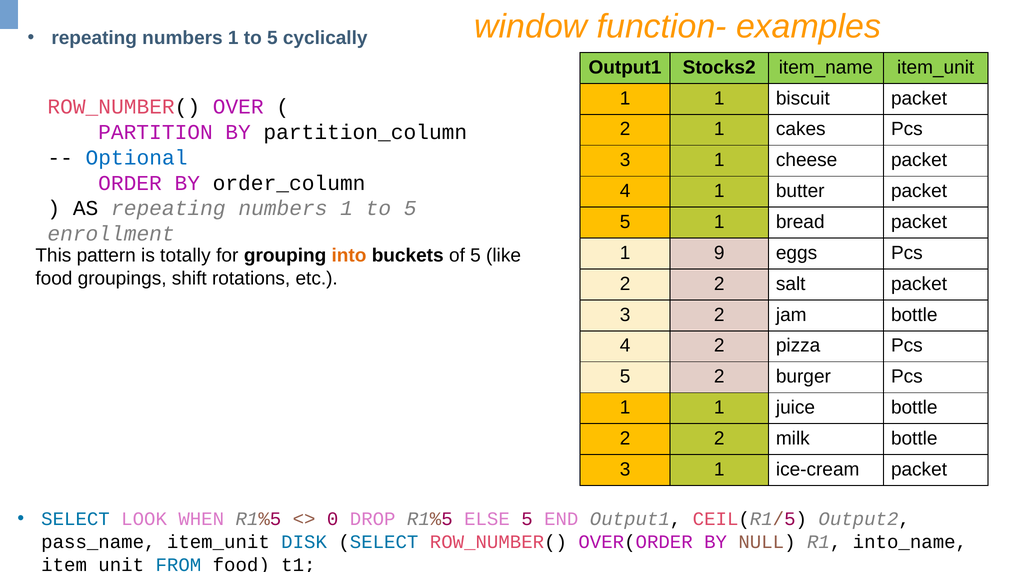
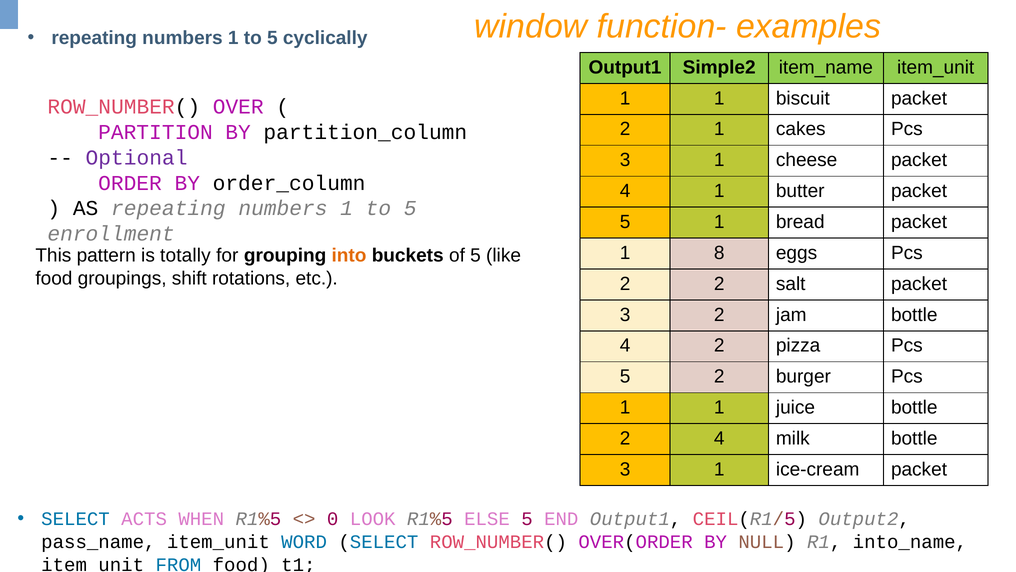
Stocks2: Stocks2 -> Simple2
Optional colour: blue -> purple
9: 9 -> 8
2 at (719, 438): 2 -> 4
LOOK: LOOK -> ACTS
DROP: DROP -> LOOK
DISK: DISK -> WORD
